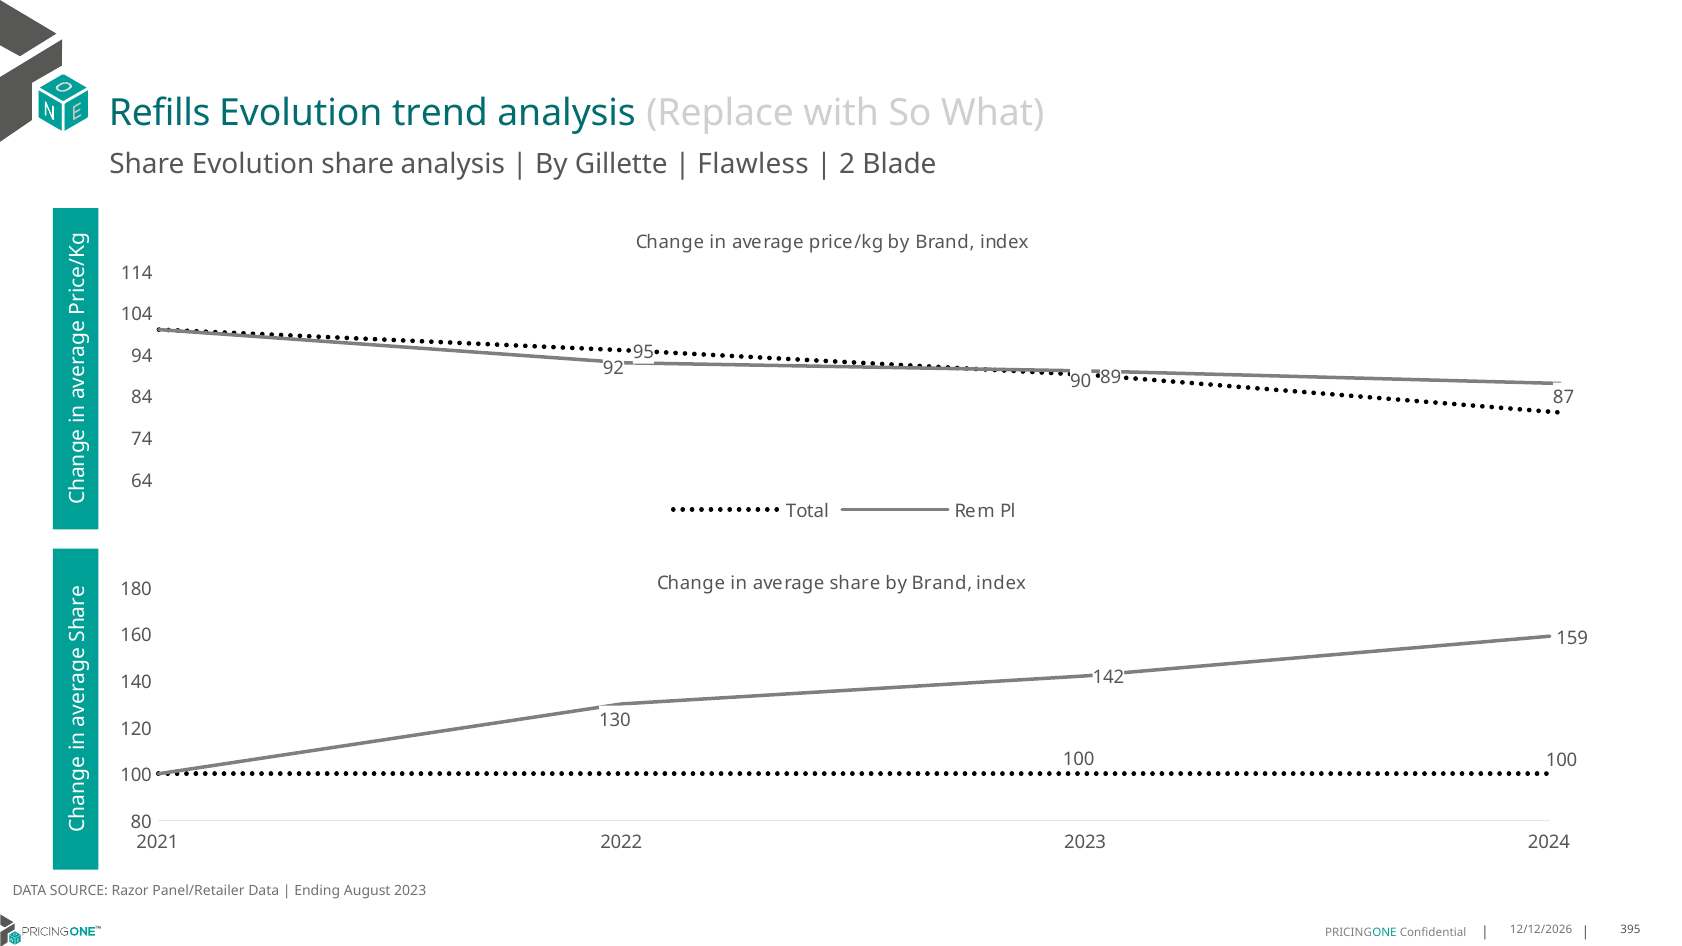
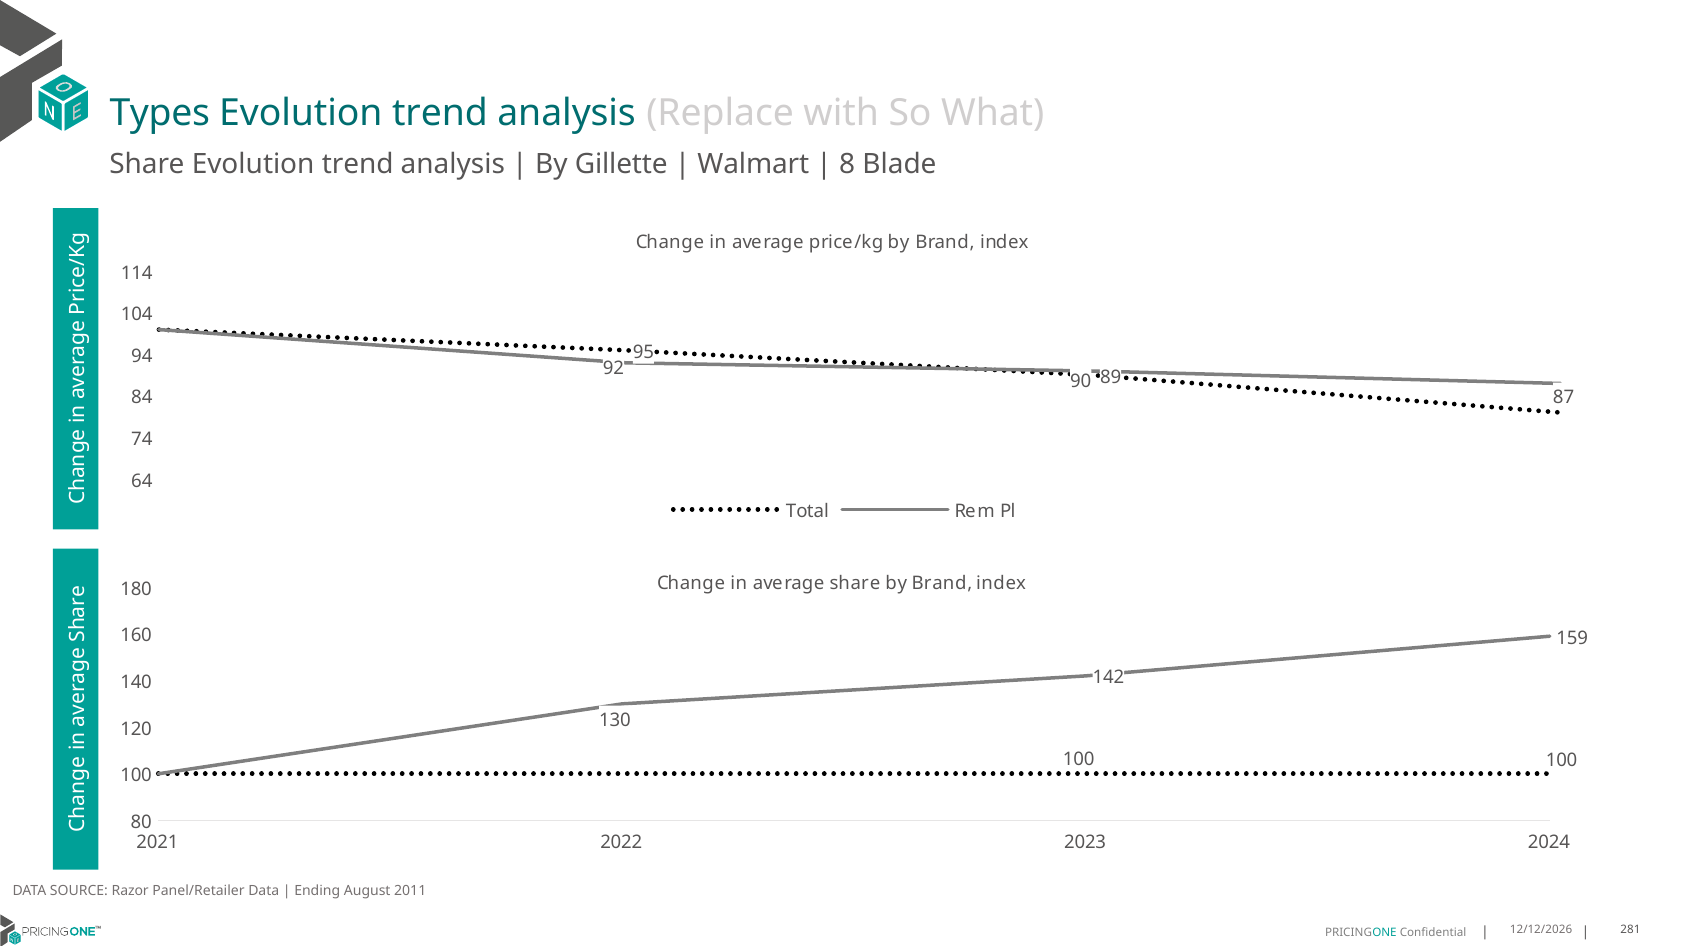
Refills: Refills -> Types
Share Evolution share: share -> trend
Flawless: Flawless -> Walmart
2: 2 -> 8
August 2023: 2023 -> 2011
395: 395 -> 281
